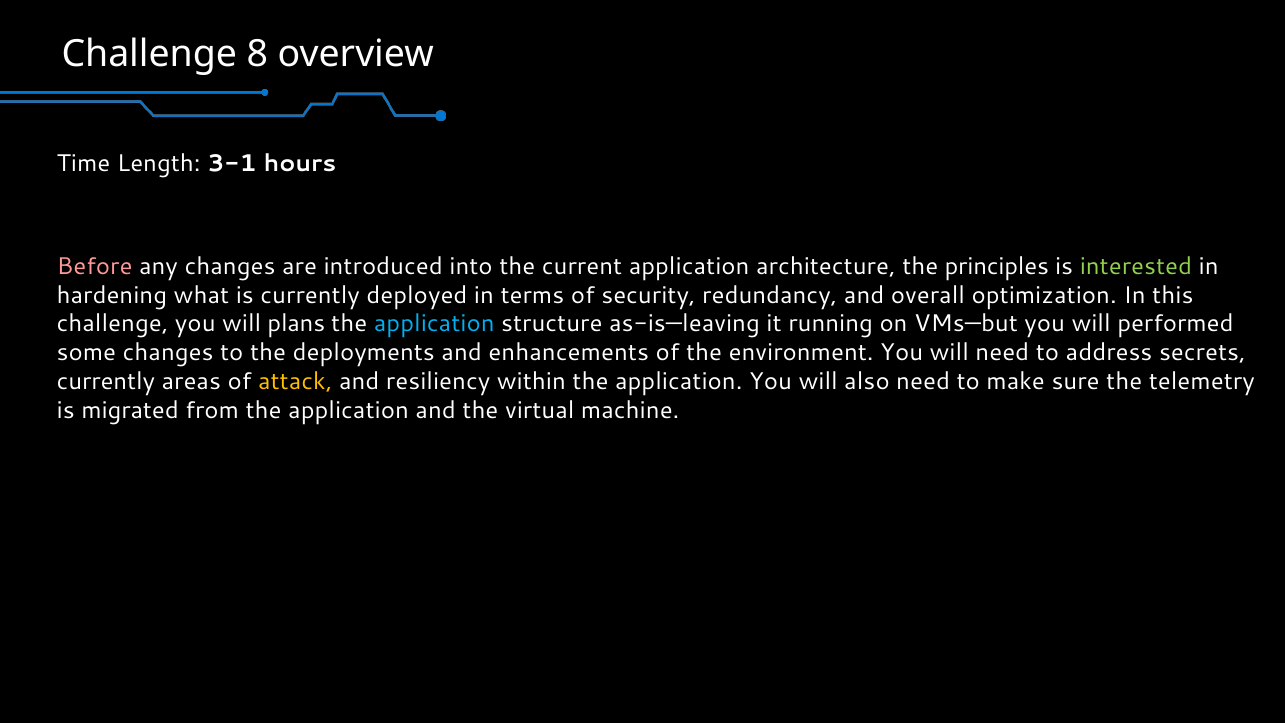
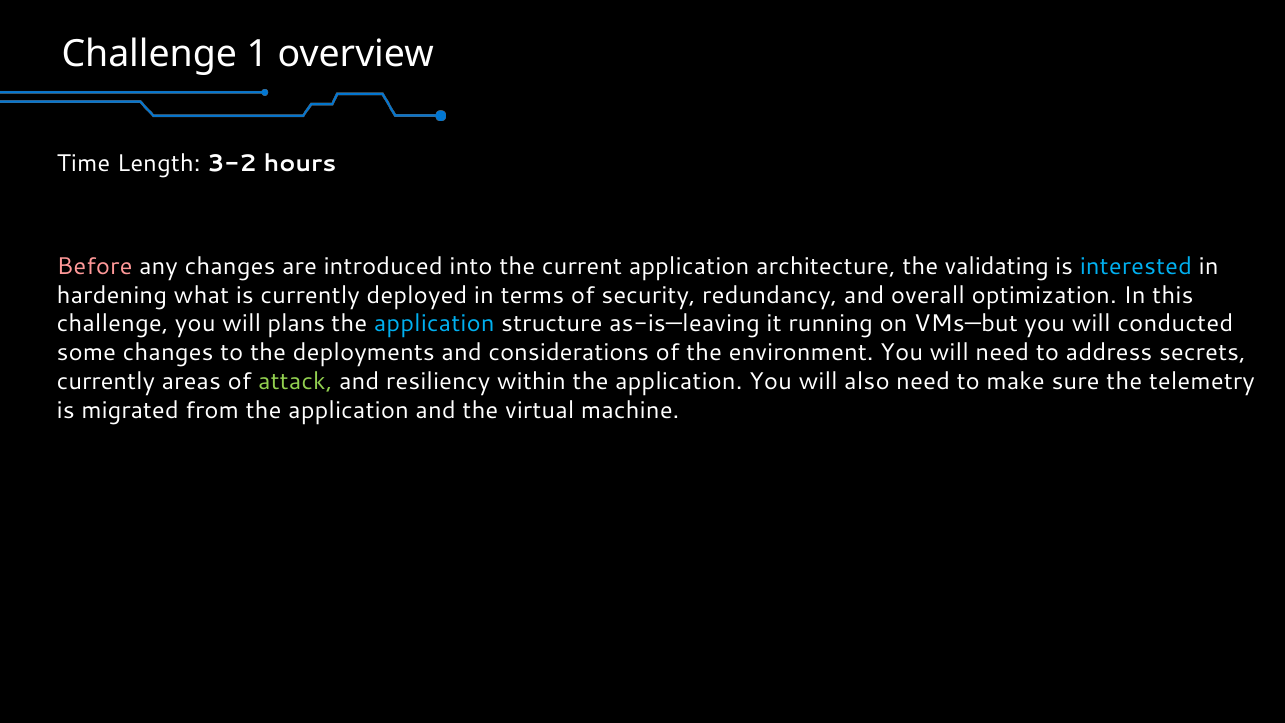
8: 8 -> 1
3-1: 3-1 -> 3-2
principles: principles -> validating
interested colour: light green -> light blue
performed: performed -> conducted
enhancements: enhancements -> considerations
attack colour: yellow -> light green
